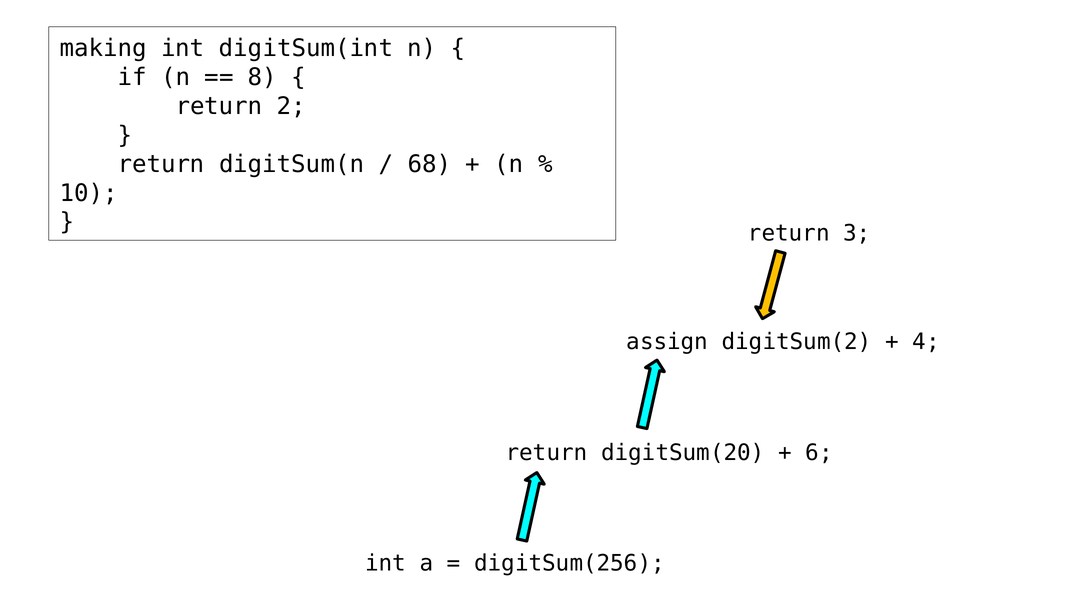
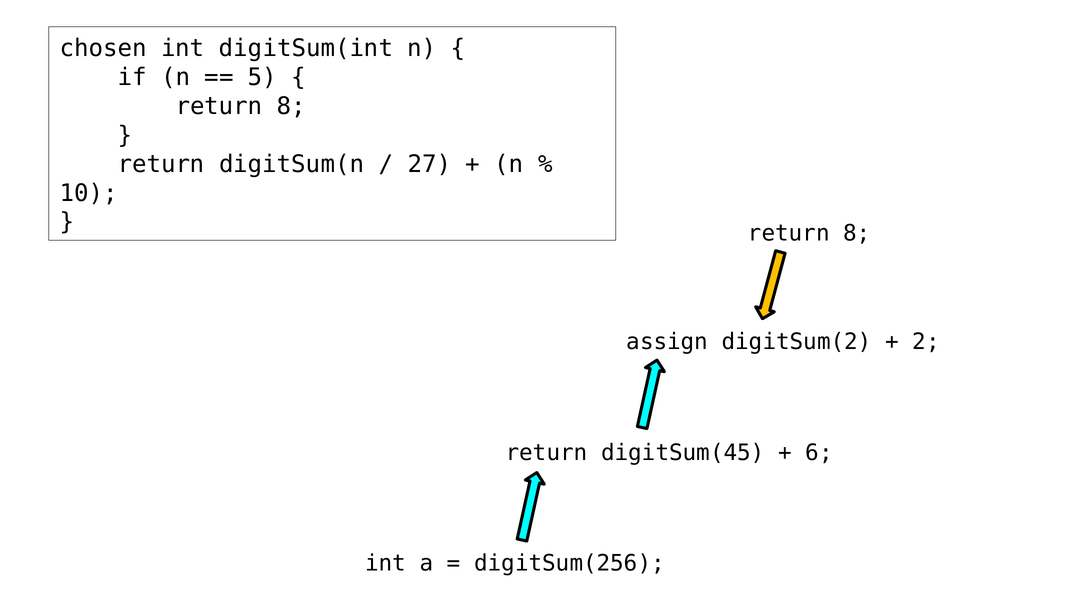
making: making -> chosen
8: 8 -> 5
2 at (291, 106): 2 -> 8
68: 68 -> 27
3 at (857, 233): 3 -> 8
4: 4 -> 2
digitSum(20: digitSum(20 -> digitSum(45
